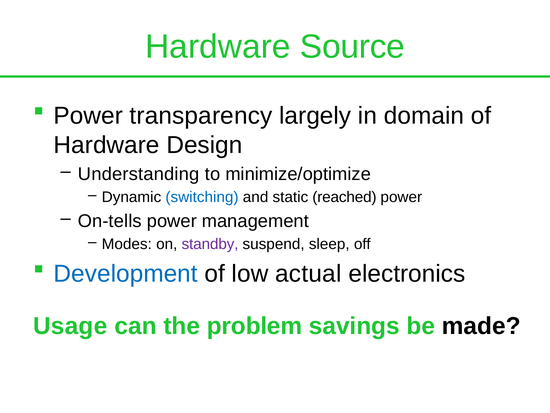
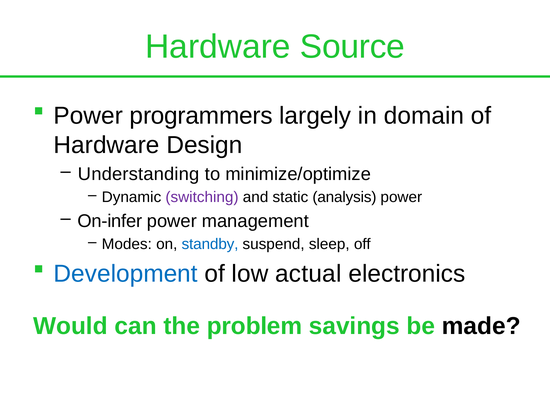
transparency: transparency -> programmers
switching colour: blue -> purple
reached: reached -> analysis
On-tells: On-tells -> On-infer
standby colour: purple -> blue
Usage: Usage -> Would
